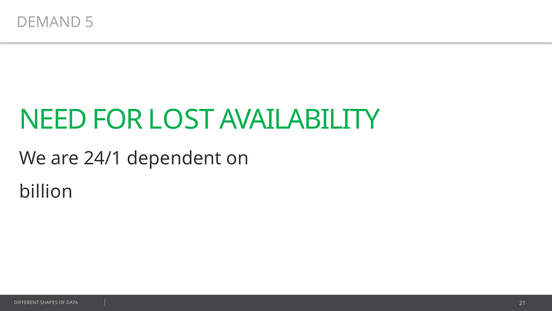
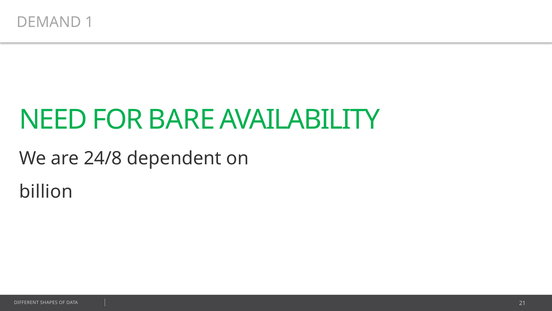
5: 5 -> 1
LOST: LOST -> BARE
24/1: 24/1 -> 24/8
